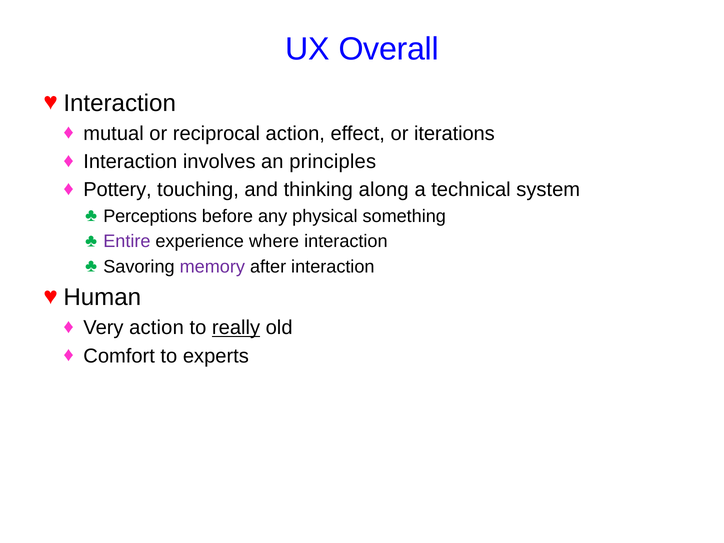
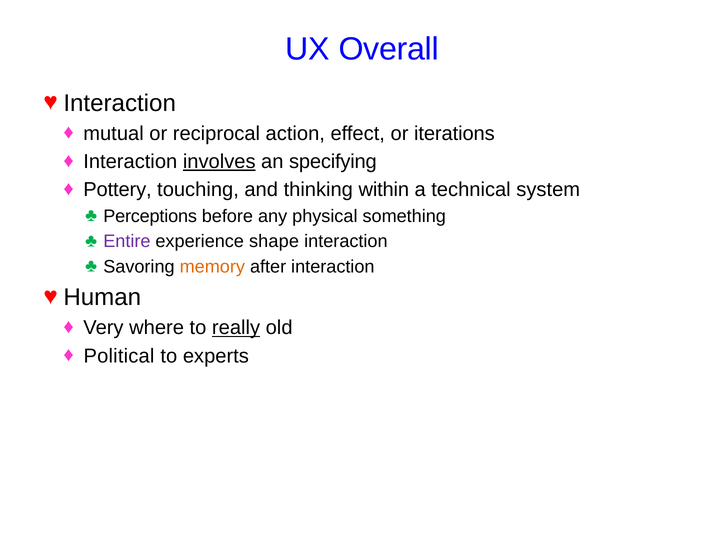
involves underline: none -> present
principles: principles -> specifying
along: along -> within
where: where -> shape
memory colour: purple -> orange
Very action: action -> where
Comfort: Comfort -> Political
